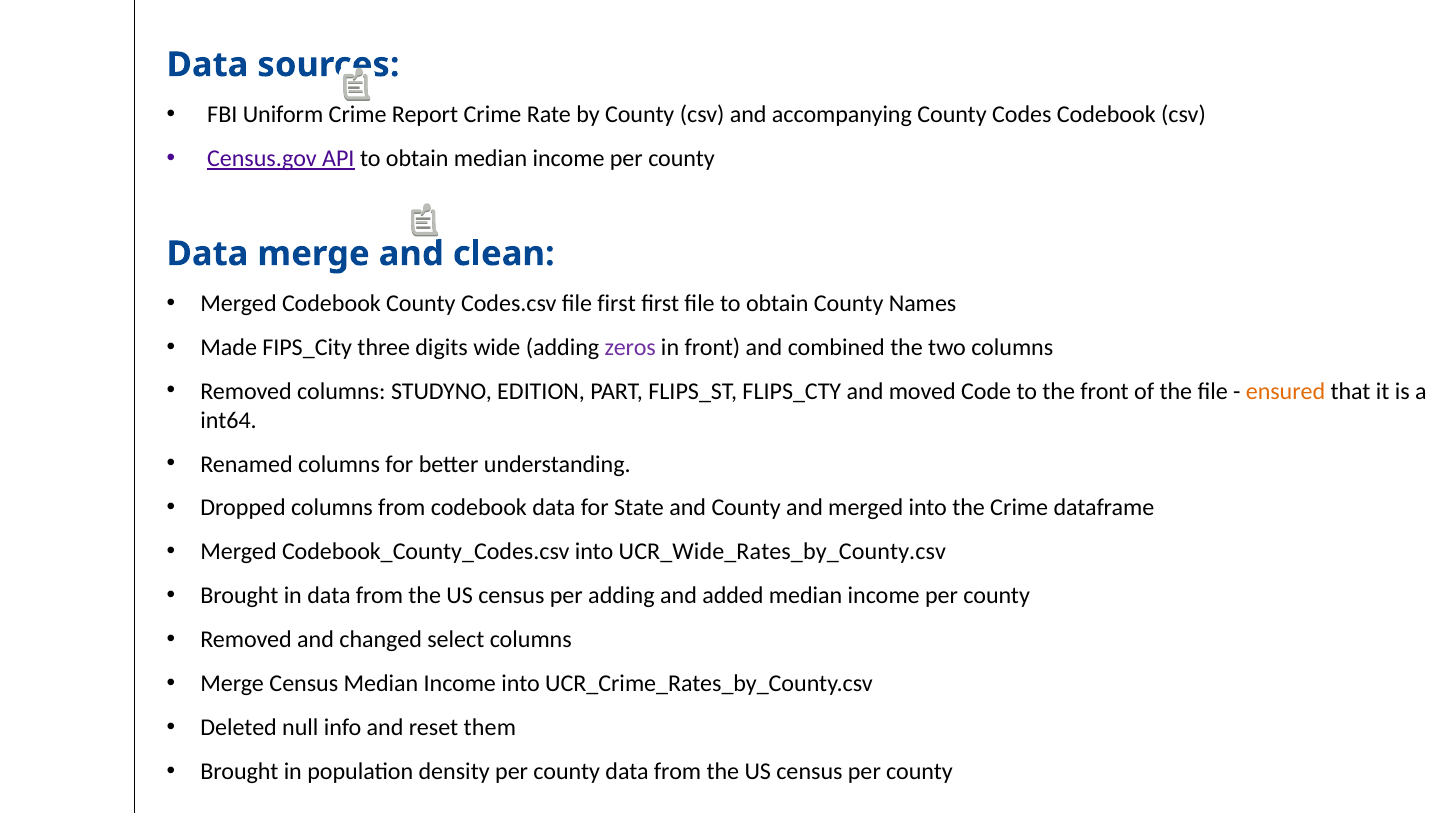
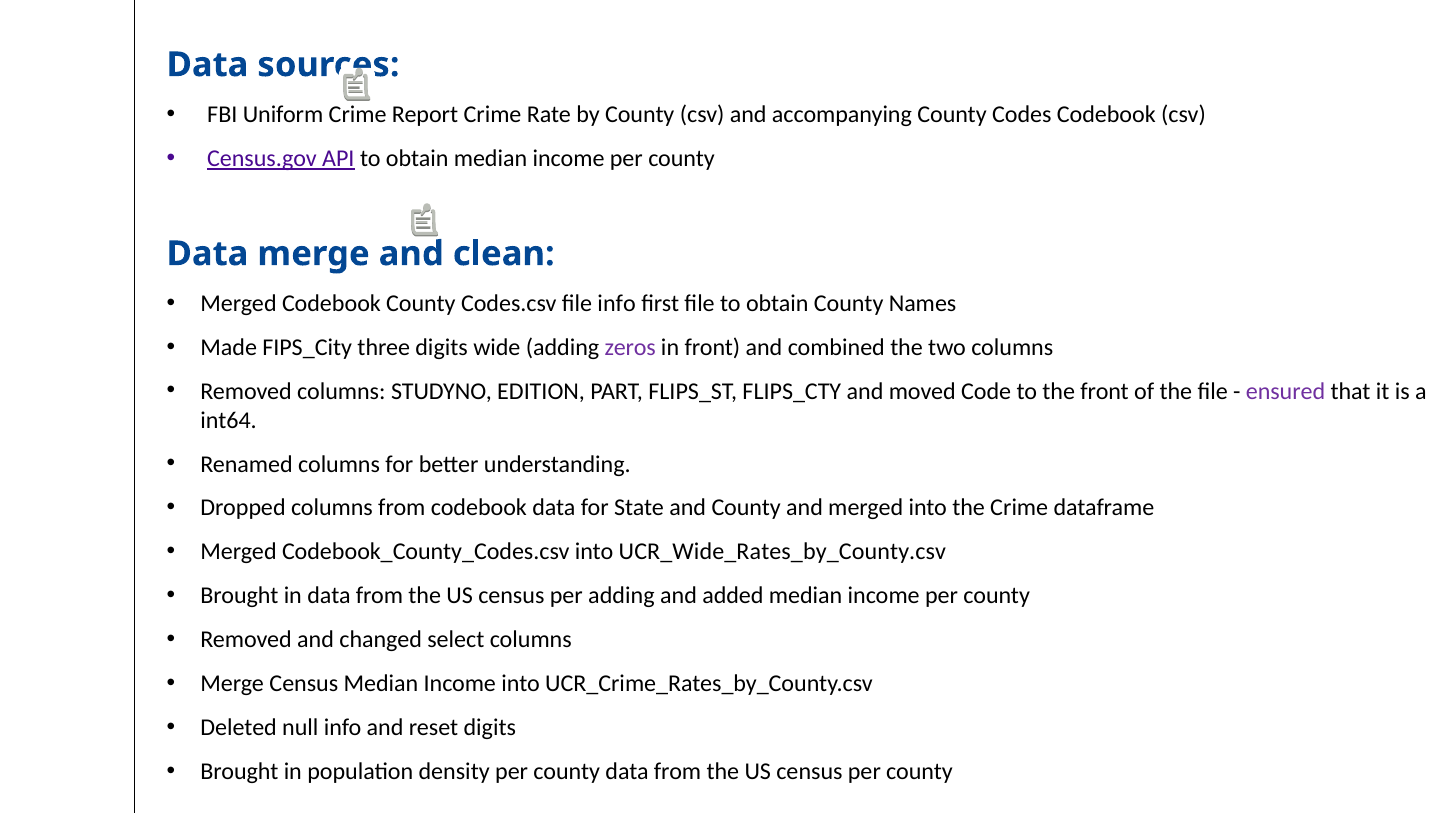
file first: first -> info
ensured colour: orange -> purple
reset them: them -> digits
